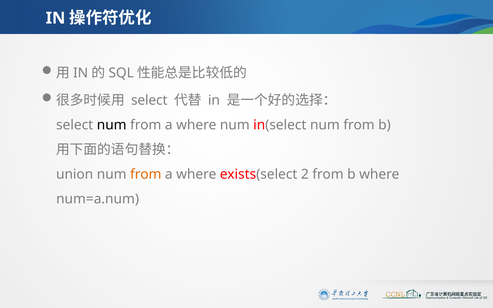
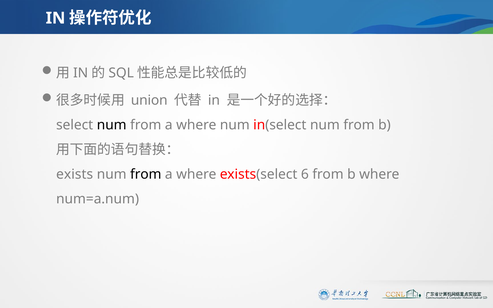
select at (149, 100): select -> union
union: union -> exists
from at (146, 174) colour: orange -> black
2: 2 -> 6
